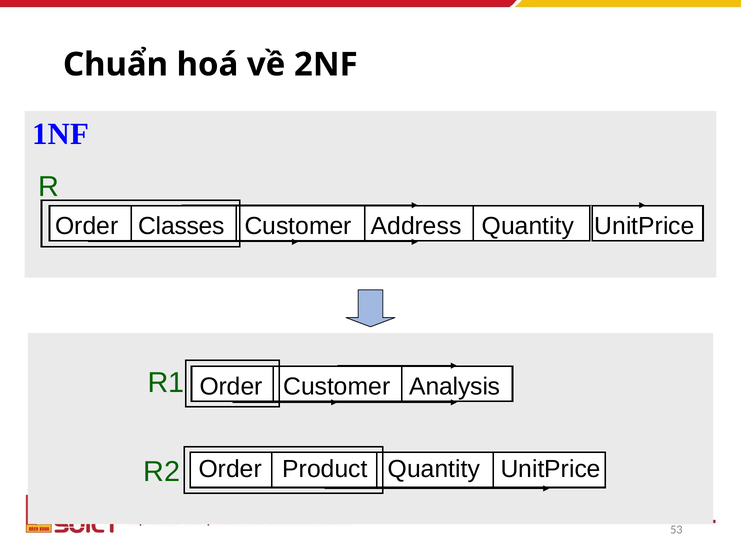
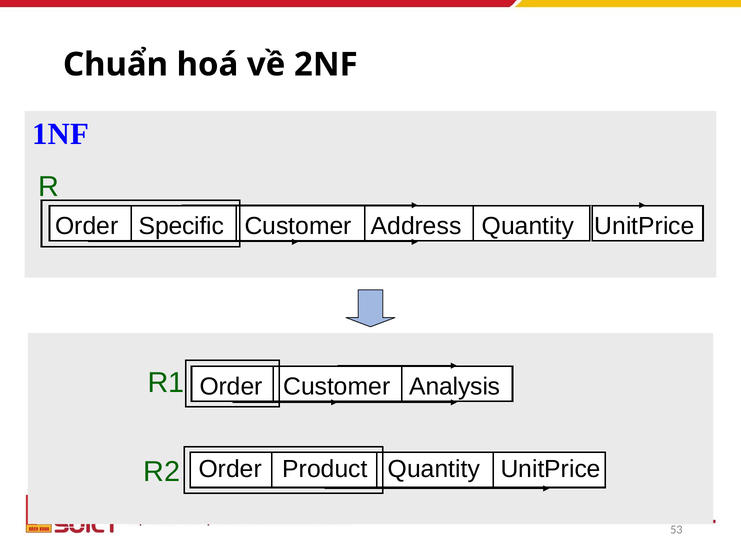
Classes: Classes -> Specific
